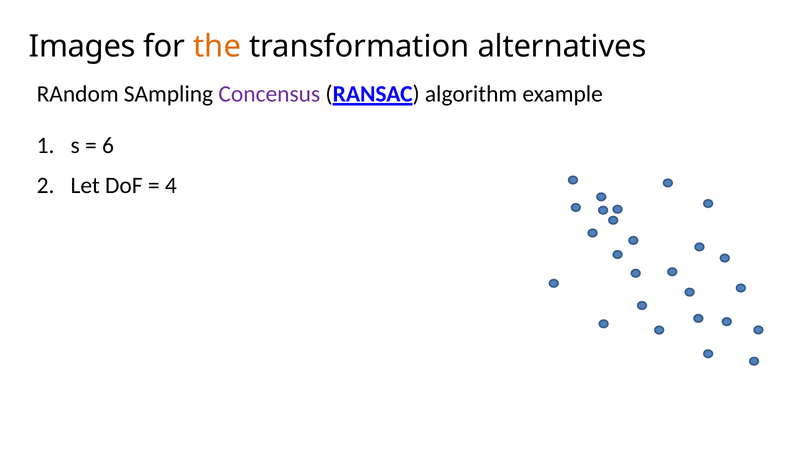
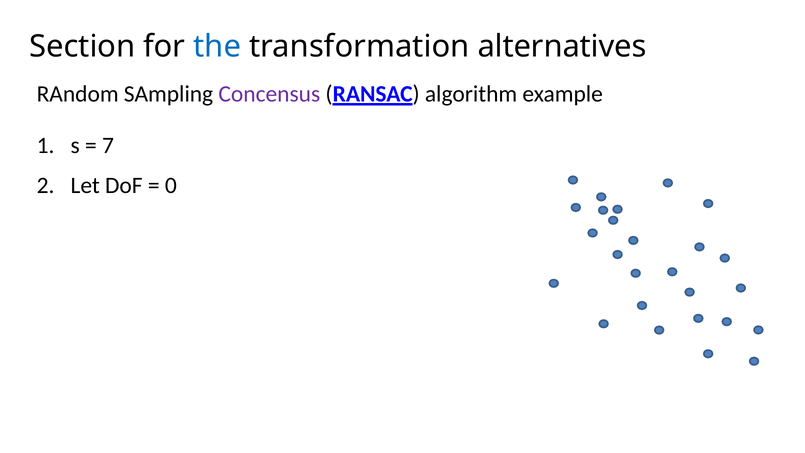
Images: Images -> Section
the colour: orange -> blue
6: 6 -> 7
4: 4 -> 0
